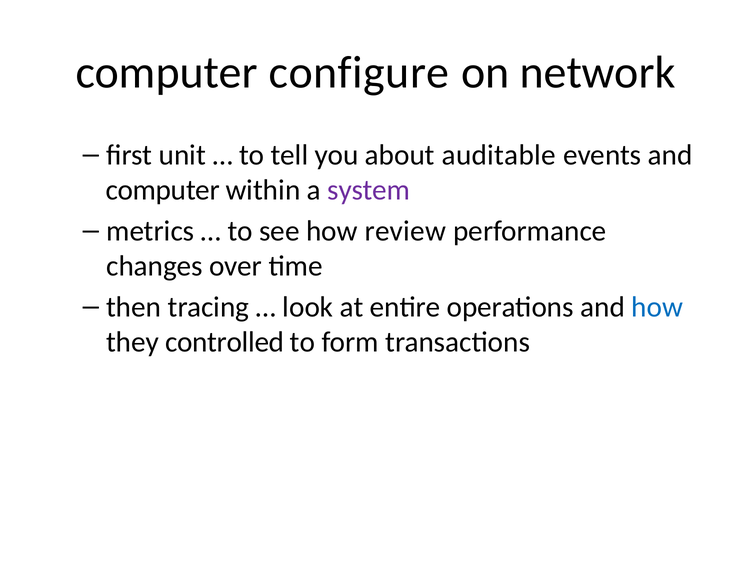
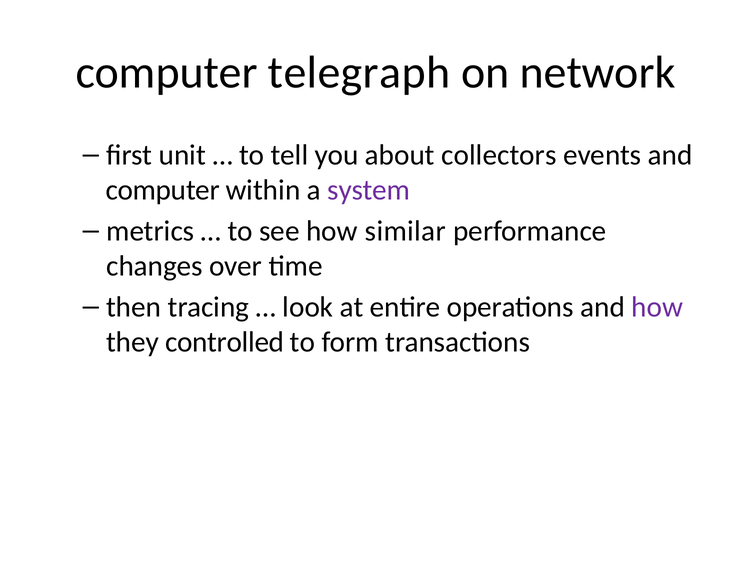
configure: configure -> telegraph
auditable: auditable -> collectors
review: review -> similar
how at (657, 307) colour: blue -> purple
